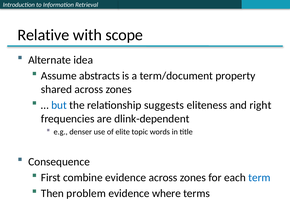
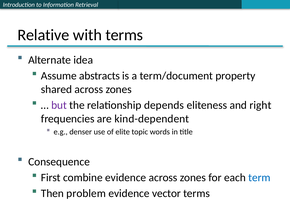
with scope: scope -> terms
but colour: blue -> purple
suggests: suggests -> depends
dlink-dependent: dlink-dependent -> kind-dependent
where: where -> vector
